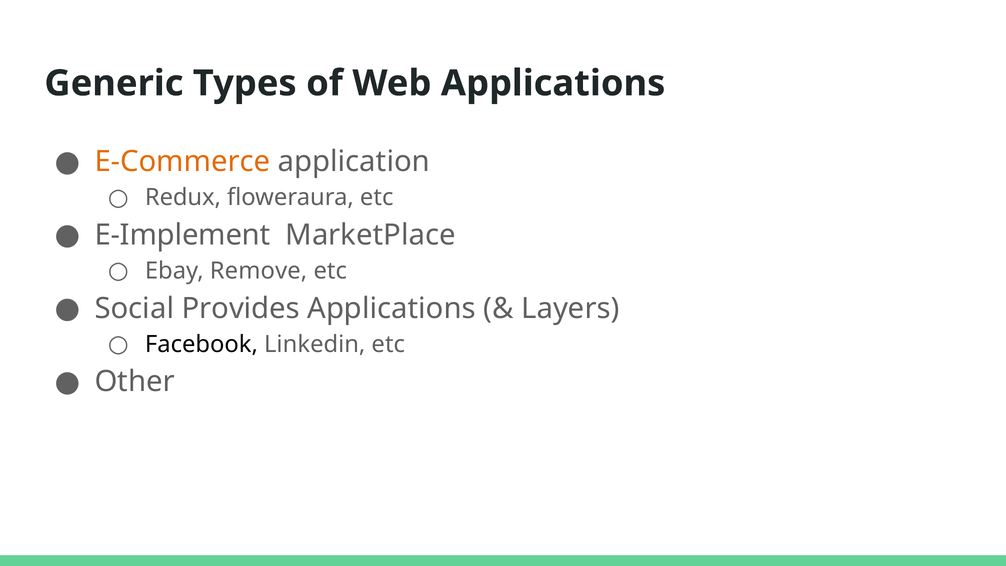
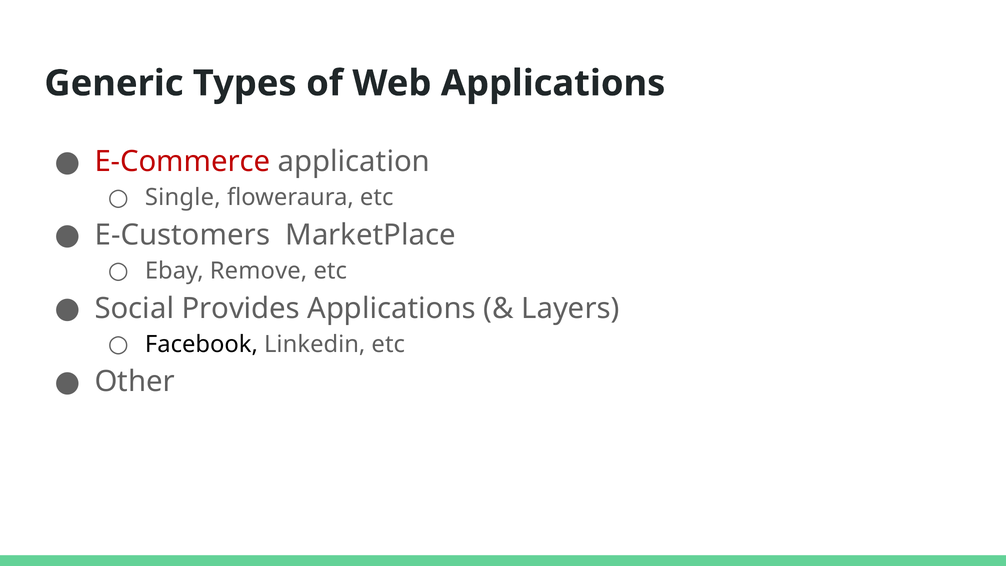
E-Commerce colour: orange -> red
Redux: Redux -> Single
E-Implement: E-Implement -> E-Customers
